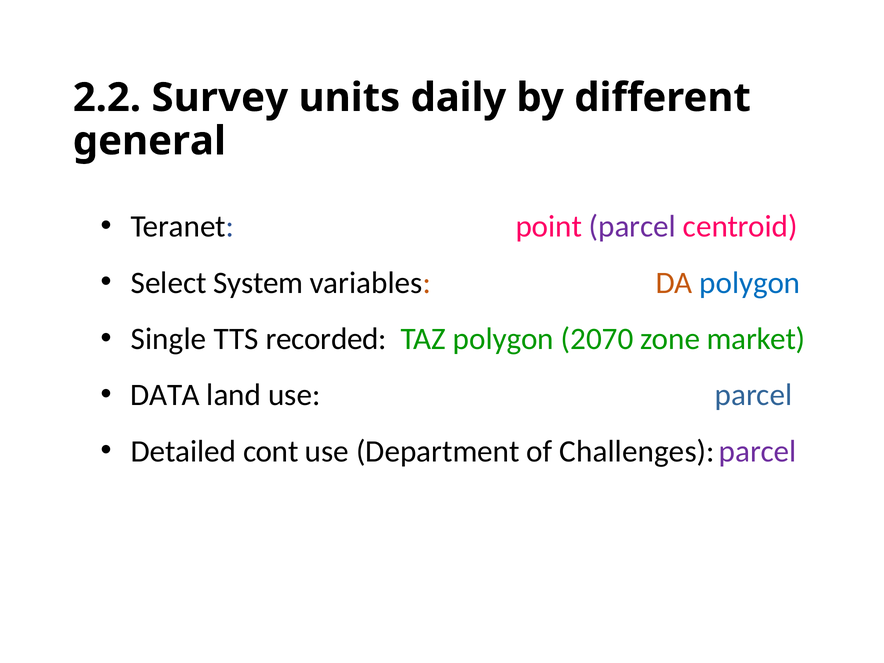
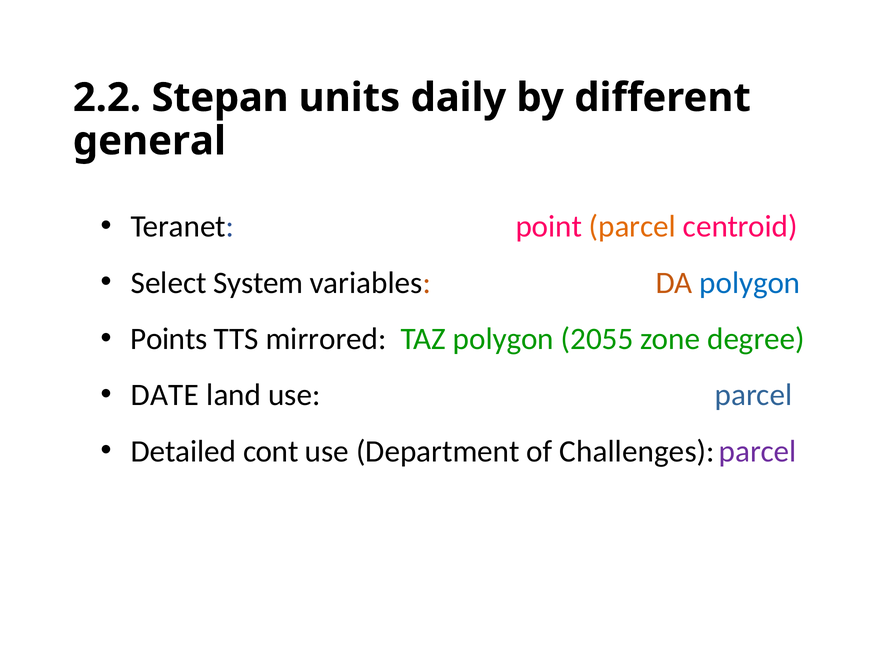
Survey: Survey -> Stepan
parcel at (632, 227) colour: purple -> orange
Single: Single -> Points
recorded: recorded -> mirrored
2070: 2070 -> 2055
market: market -> degree
DATA: DATA -> DATE
